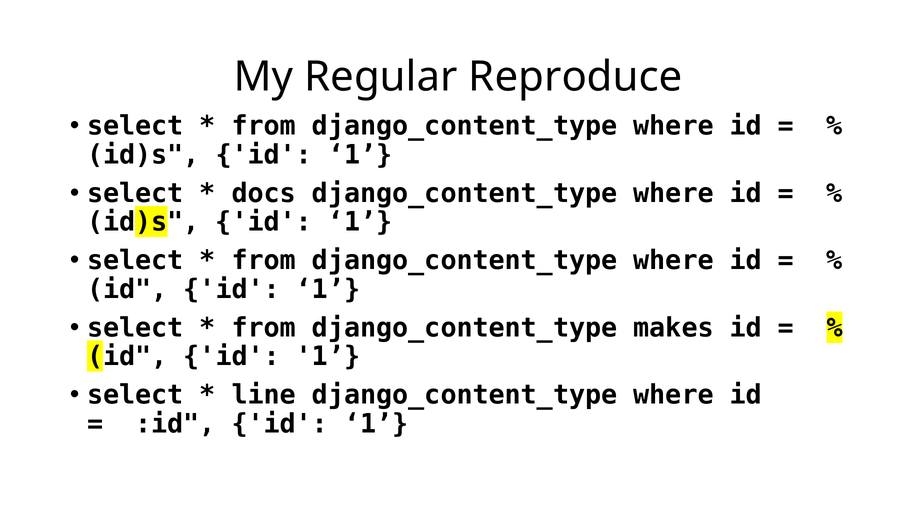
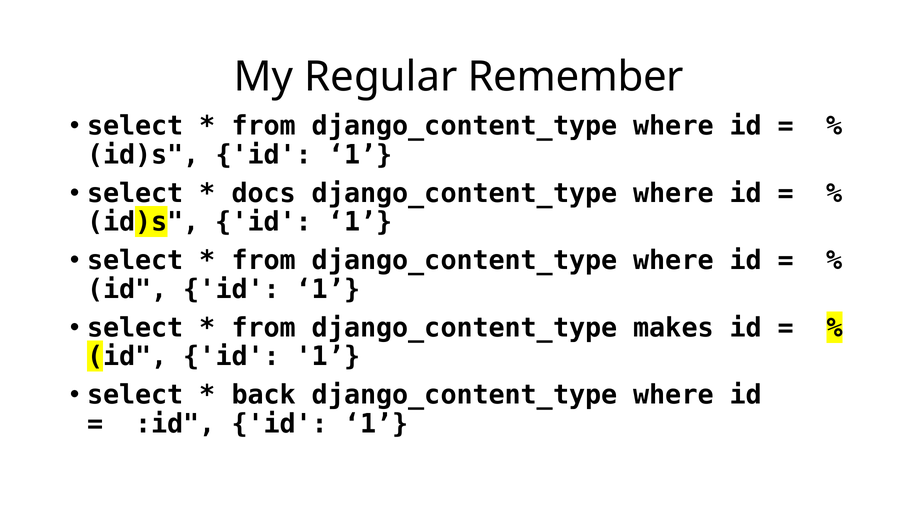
Reproduce: Reproduce -> Remember
line: line -> back
